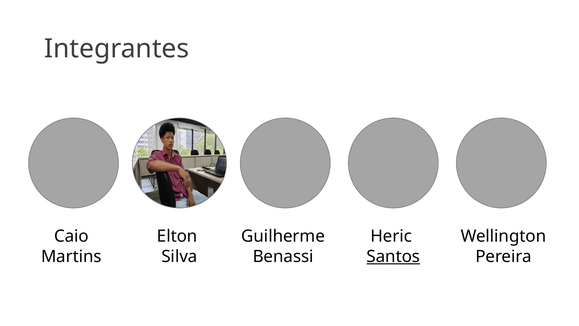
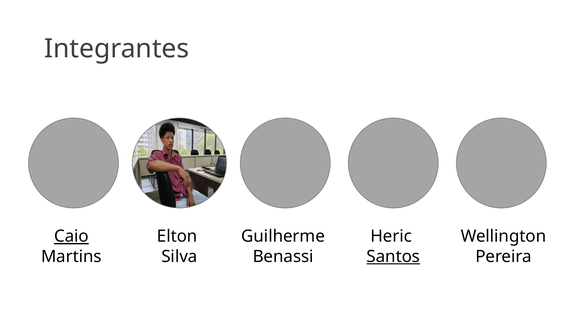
Caio underline: none -> present
